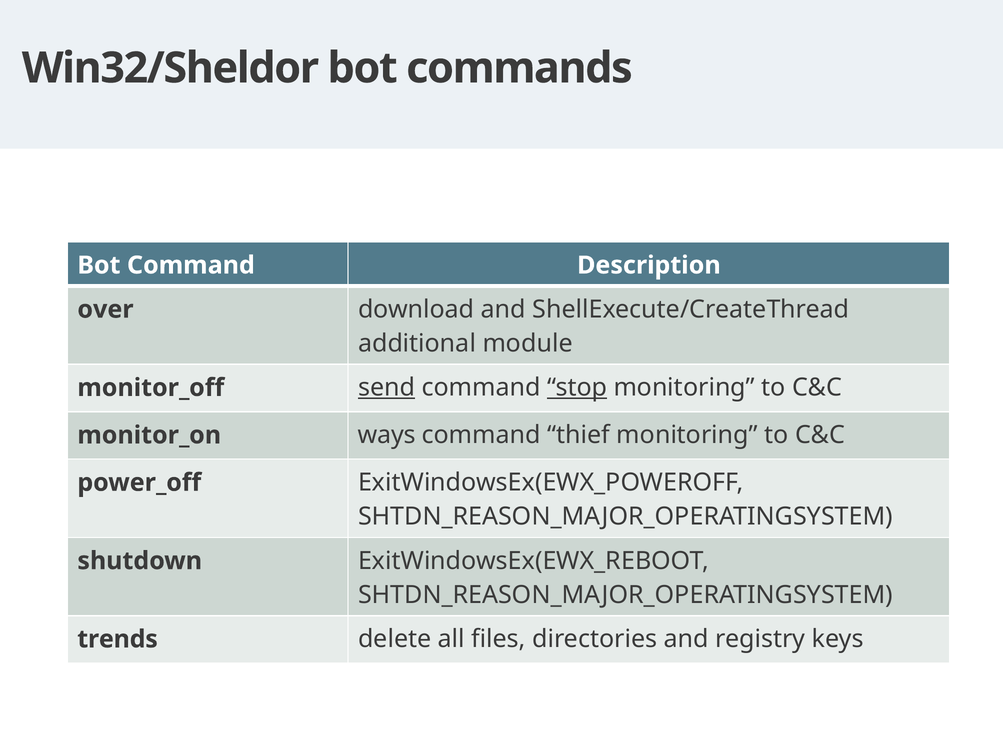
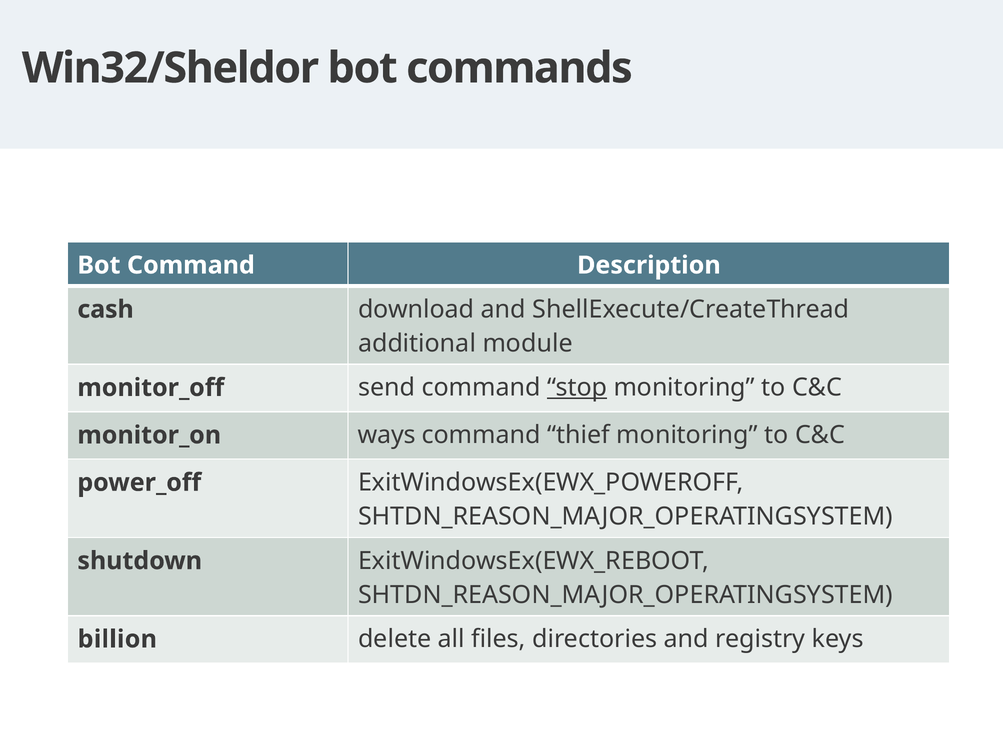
over: over -> cash
send underline: present -> none
trends: trends -> billion
